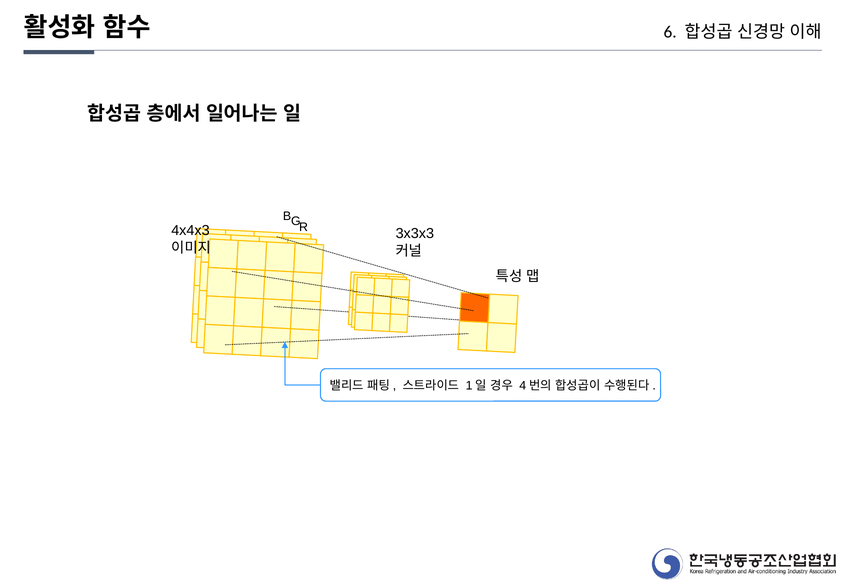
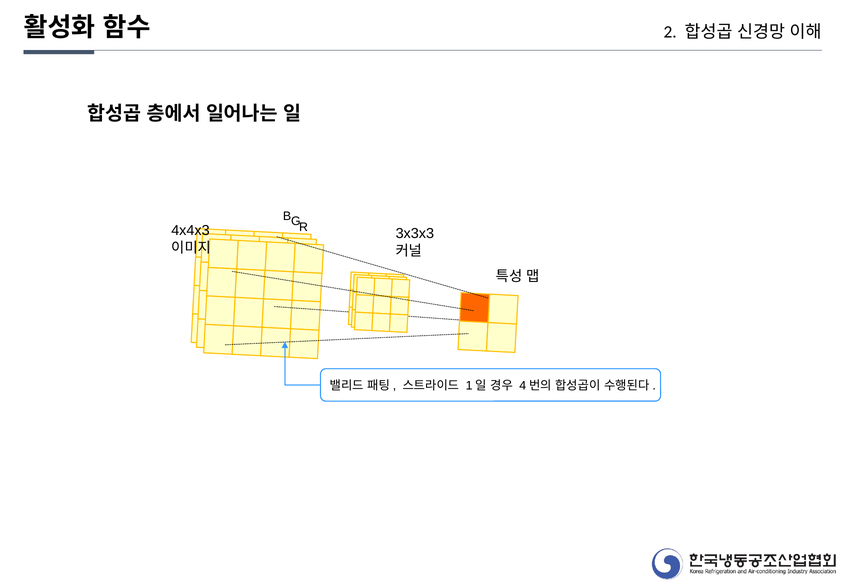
6: 6 -> 2
